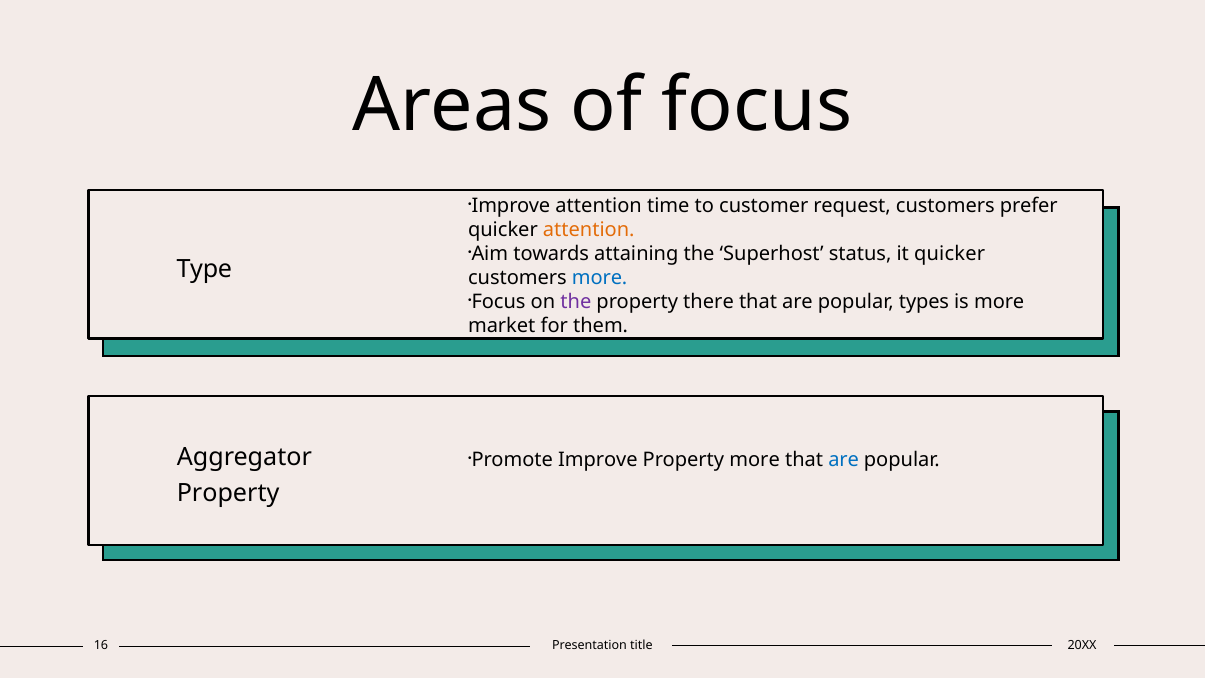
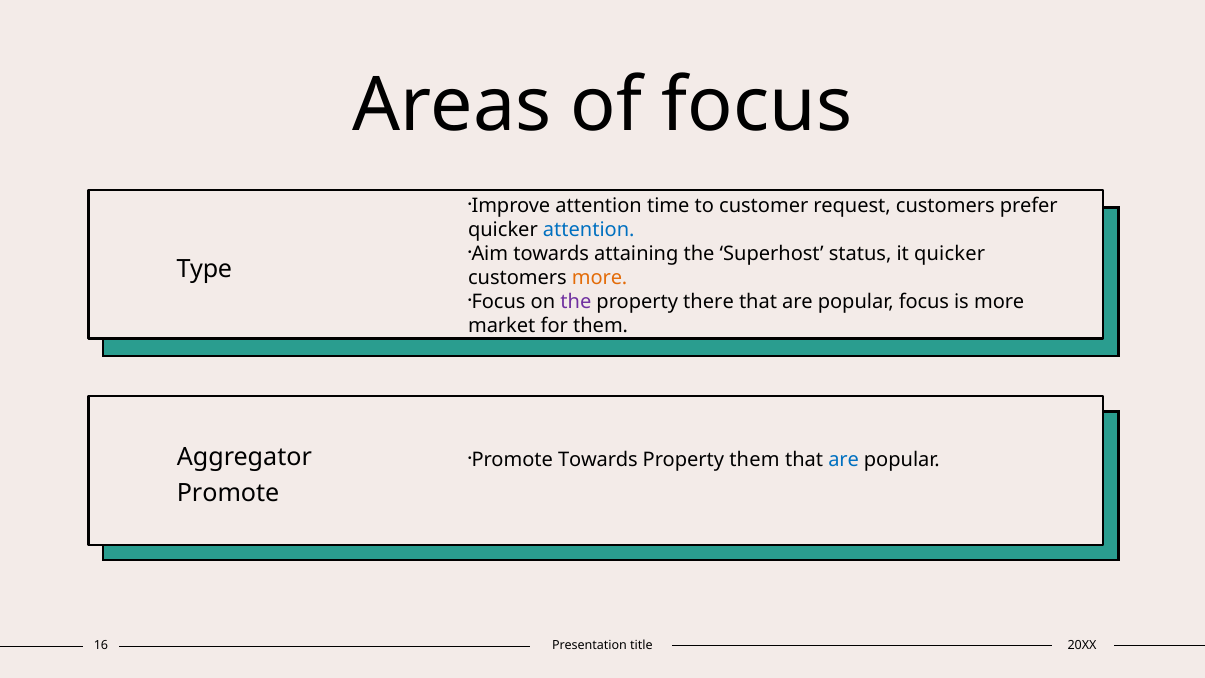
attention at (589, 229) colour: orange -> blue
more at (600, 278) colour: blue -> orange
popular types: types -> focus
Promote Improve: Improve -> Towards
Property more: more -> them
Property at (228, 493): Property -> Promote
